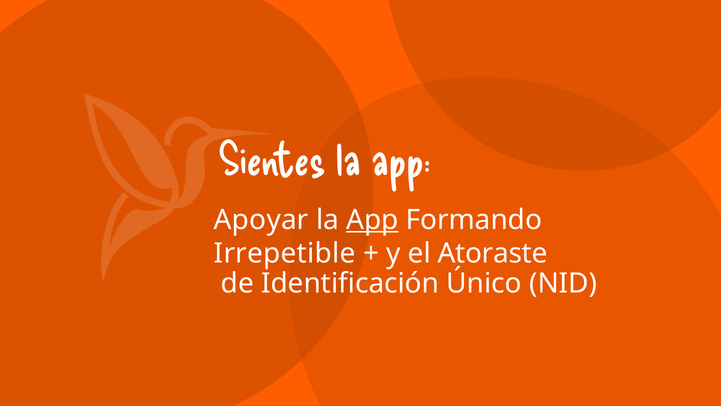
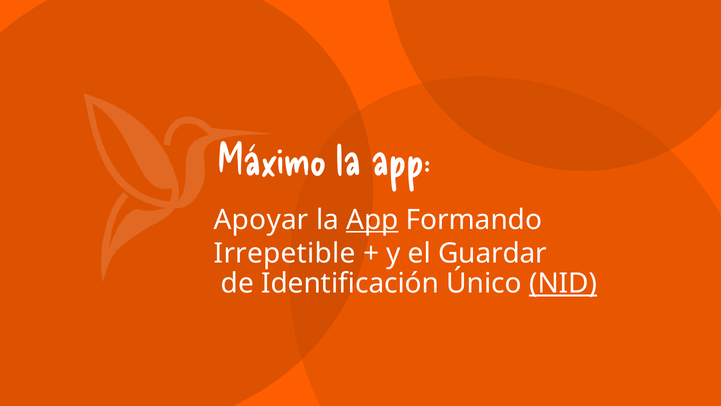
Sientes: Sientes -> Máximo
Atoraste: Atoraste -> Guardar
NID underline: none -> present
